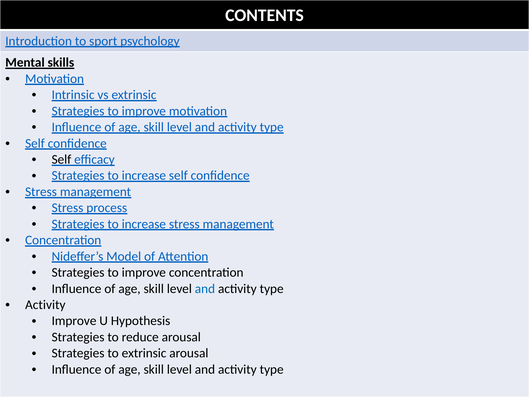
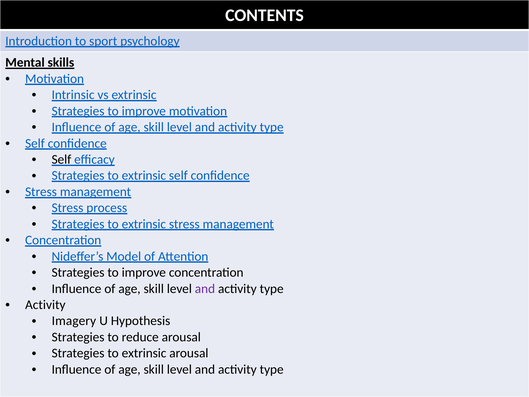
increase at (144, 175): increase -> extrinsic
increase at (144, 224): increase -> extrinsic
and at (205, 288) colour: blue -> purple
Improve at (74, 321): Improve -> Imagery
